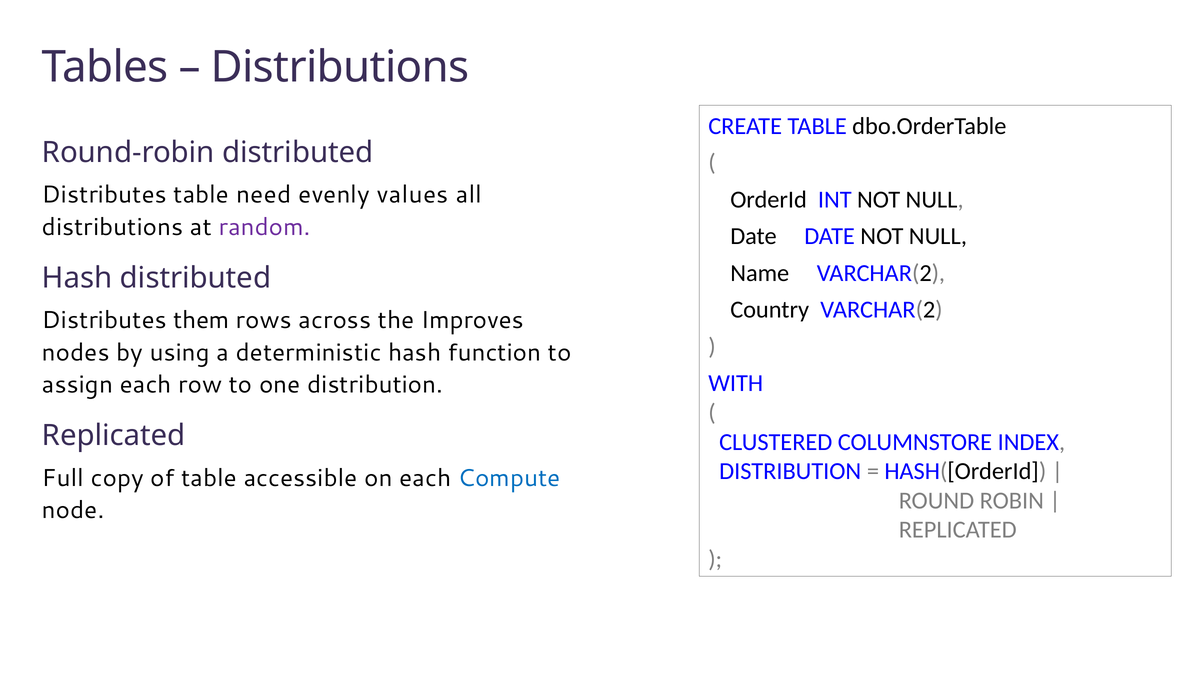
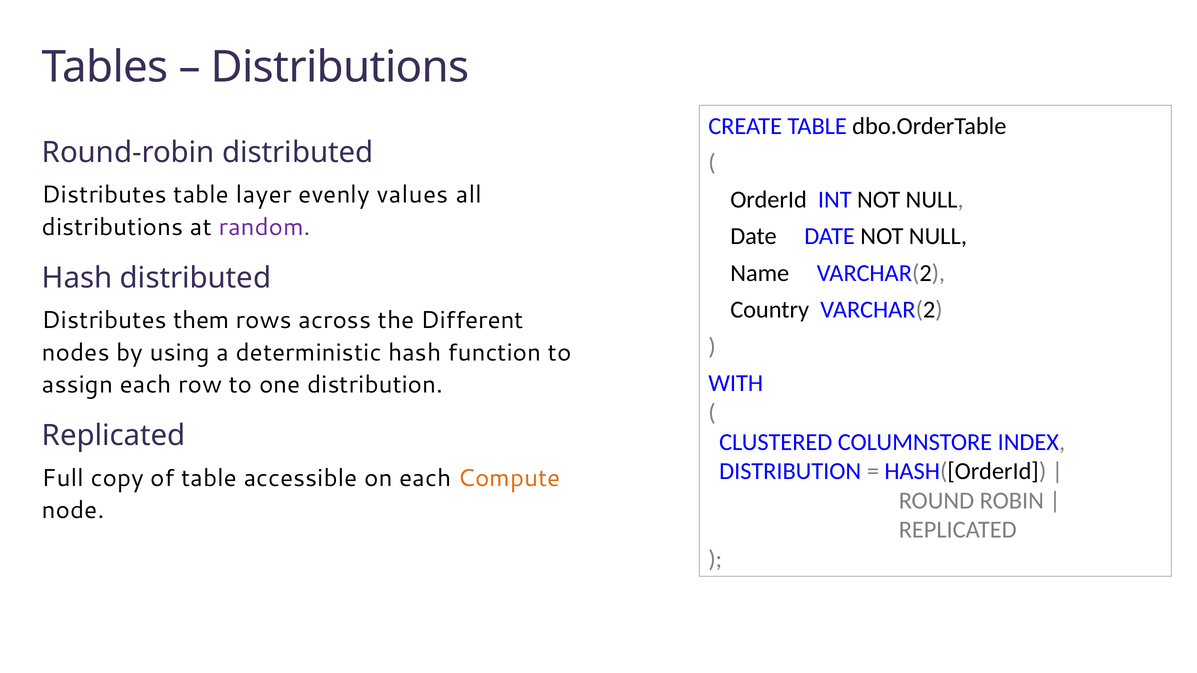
need: need -> layer
Improves: Improves -> Different
Compute colour: blue -> orange
